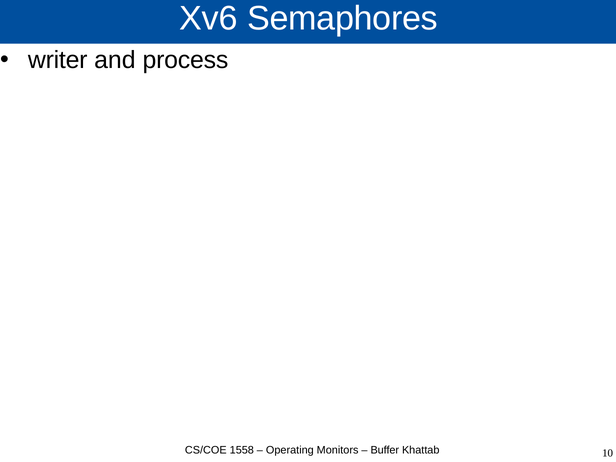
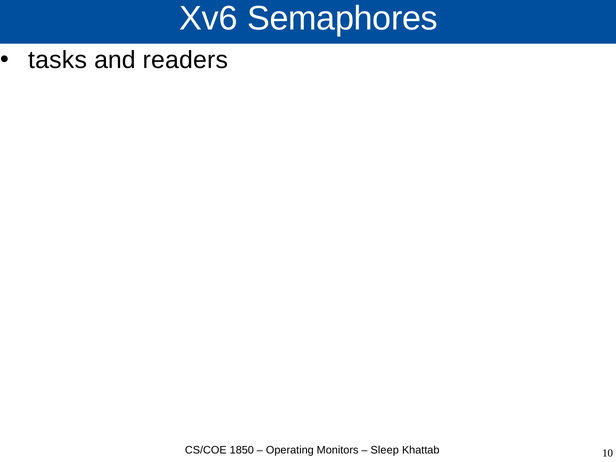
writer: writer -> tasks
process: process -> readers
1558: 1558 -> 1850
Buffer: Buffer -> Sleep
